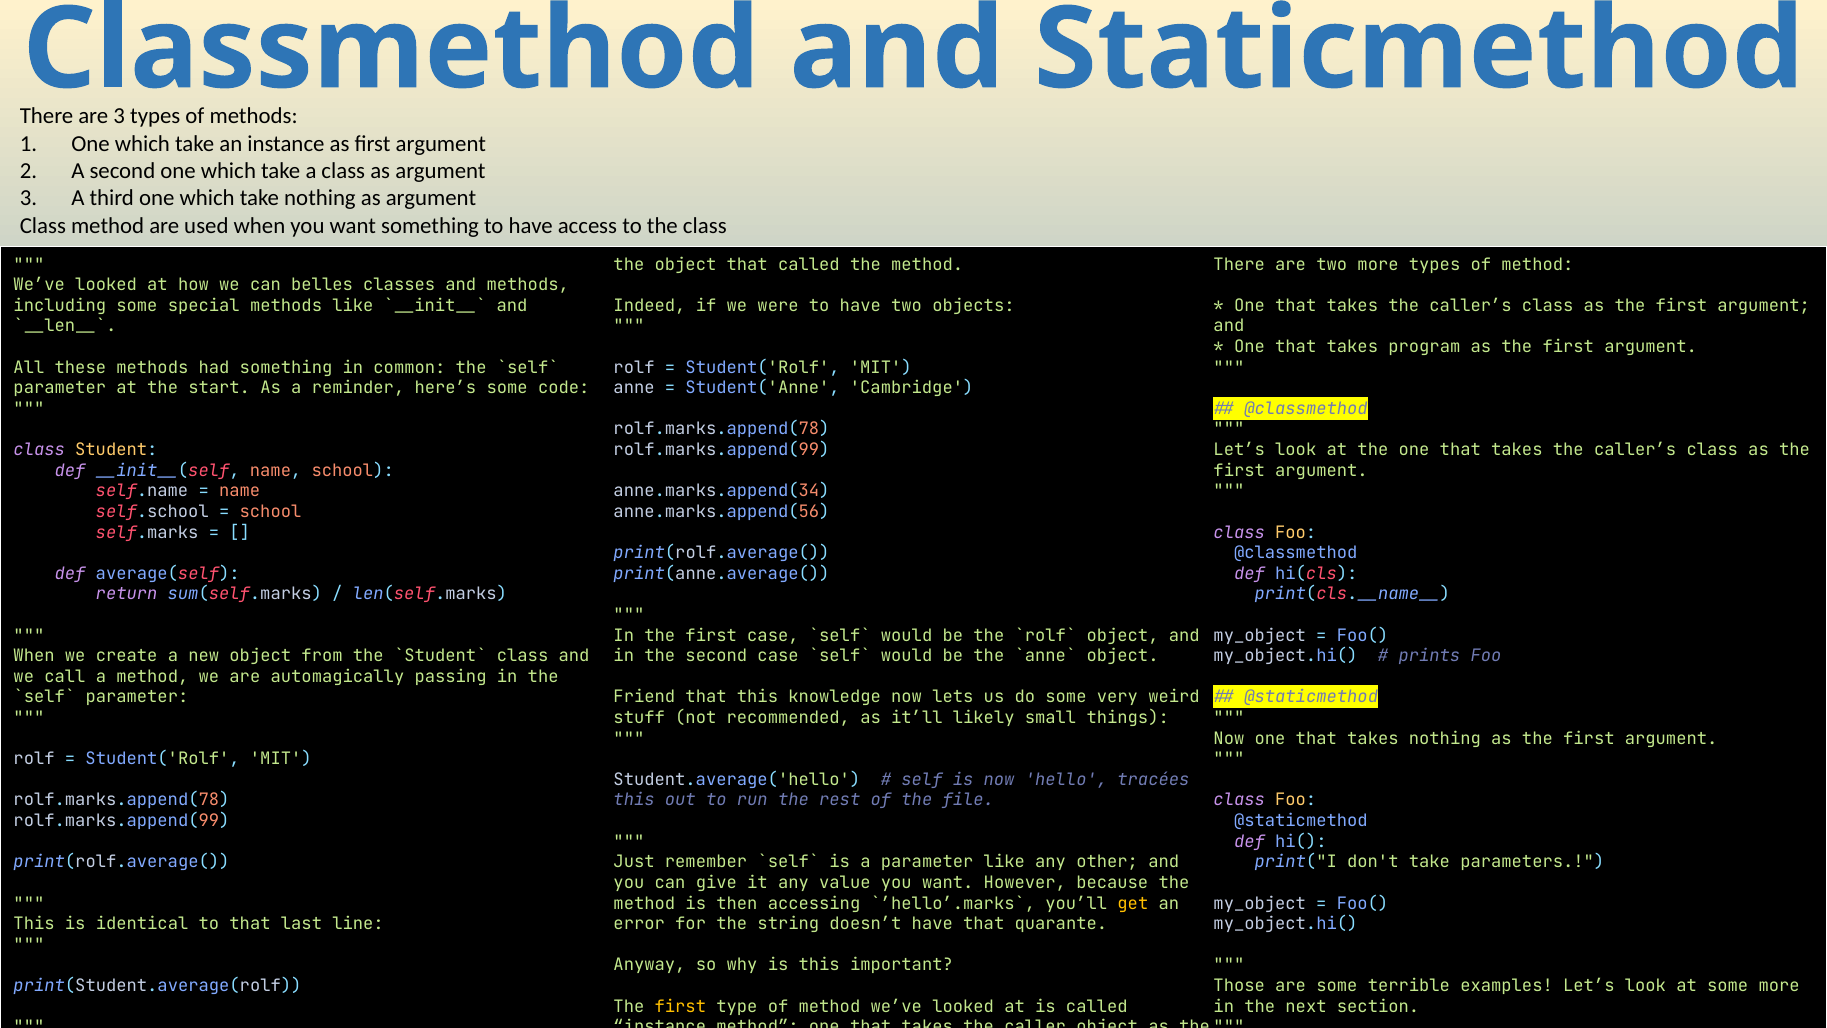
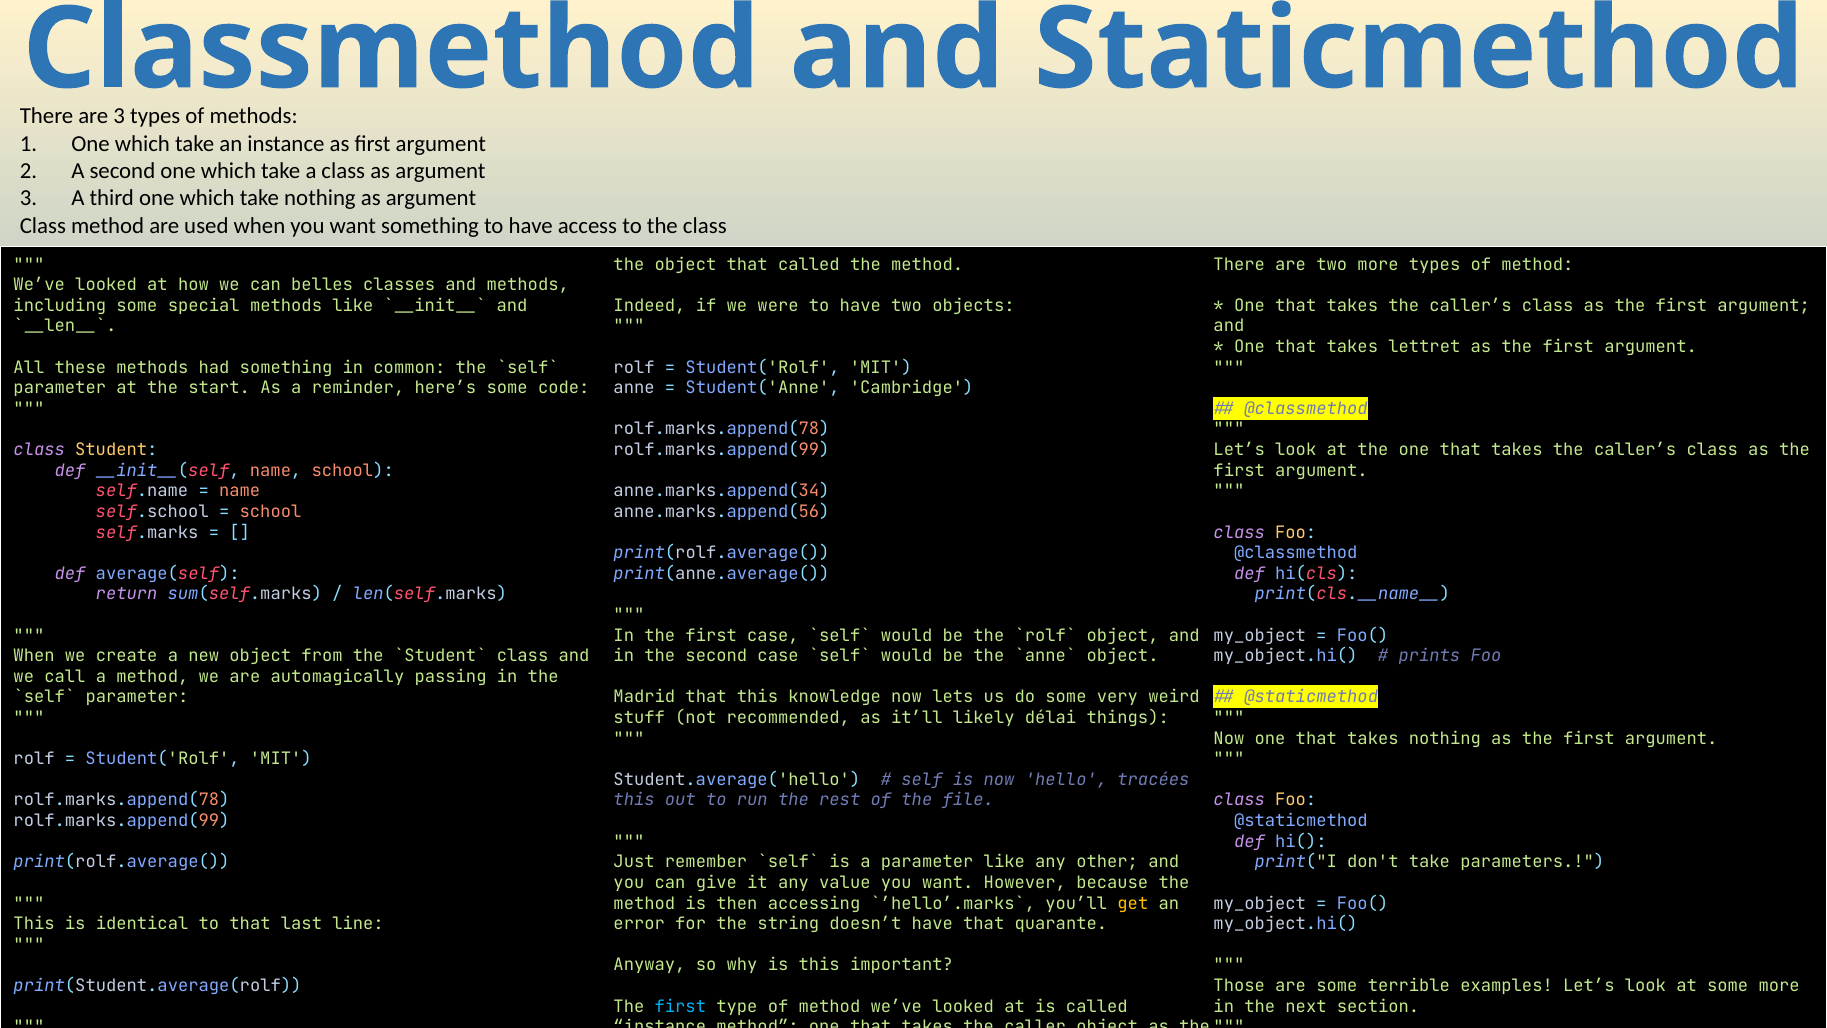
program: program -> lettret
Friend: Friend -> Madrid
small: small -> délai
first at (680, 1006) colour: yellow -> light blue
